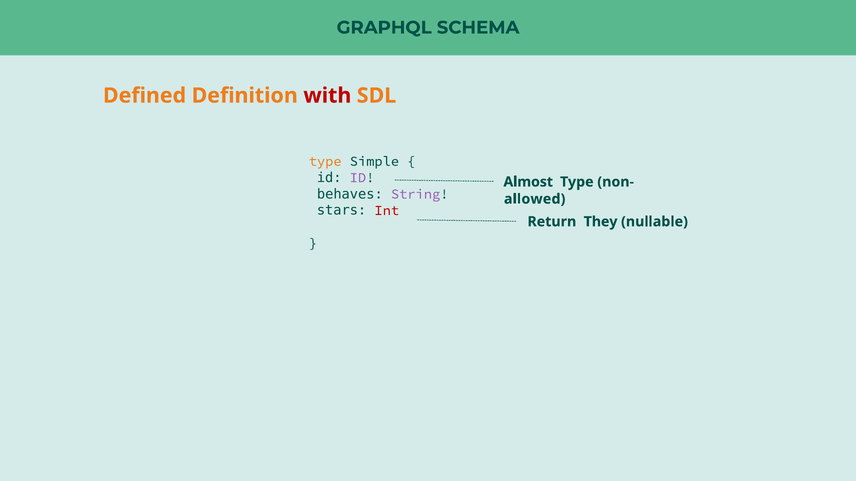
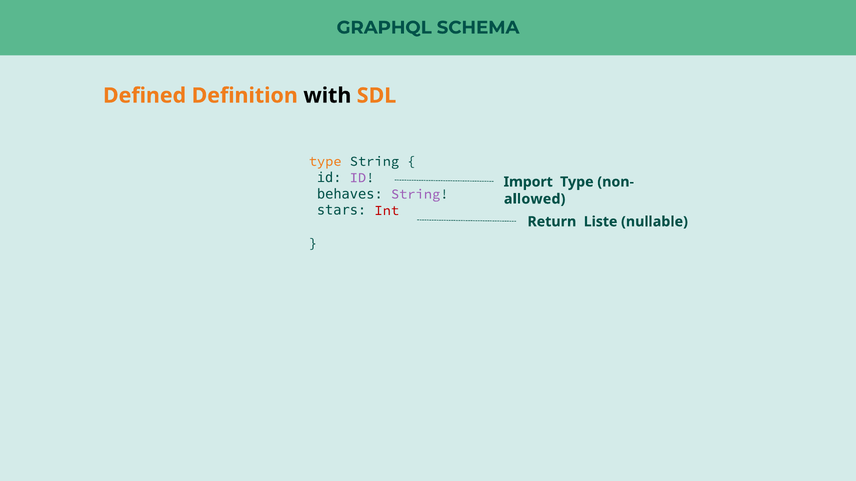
with colour: red -> black
type Simple: Simple -> String
Almost: Almost -> Import
They: They -> Liste
